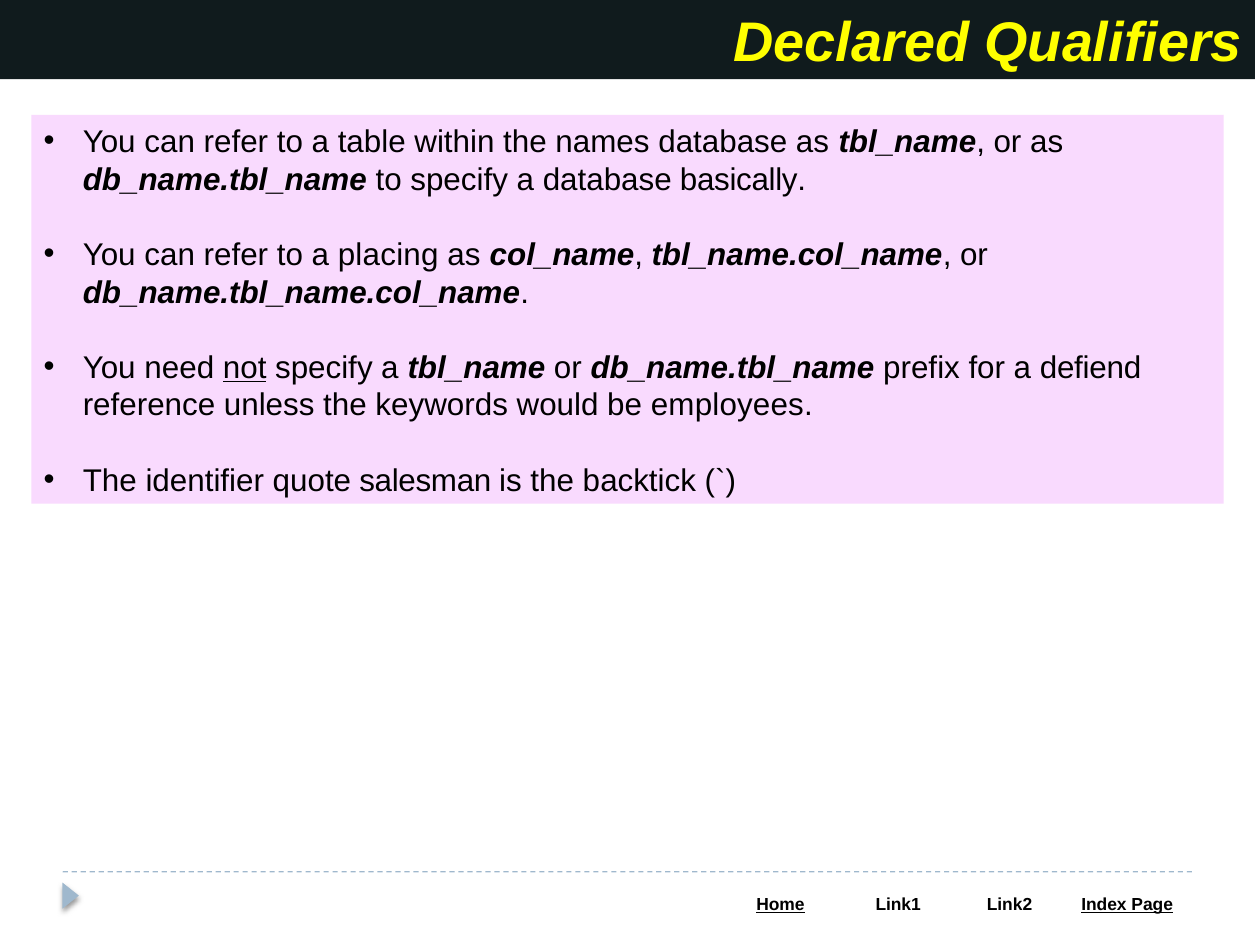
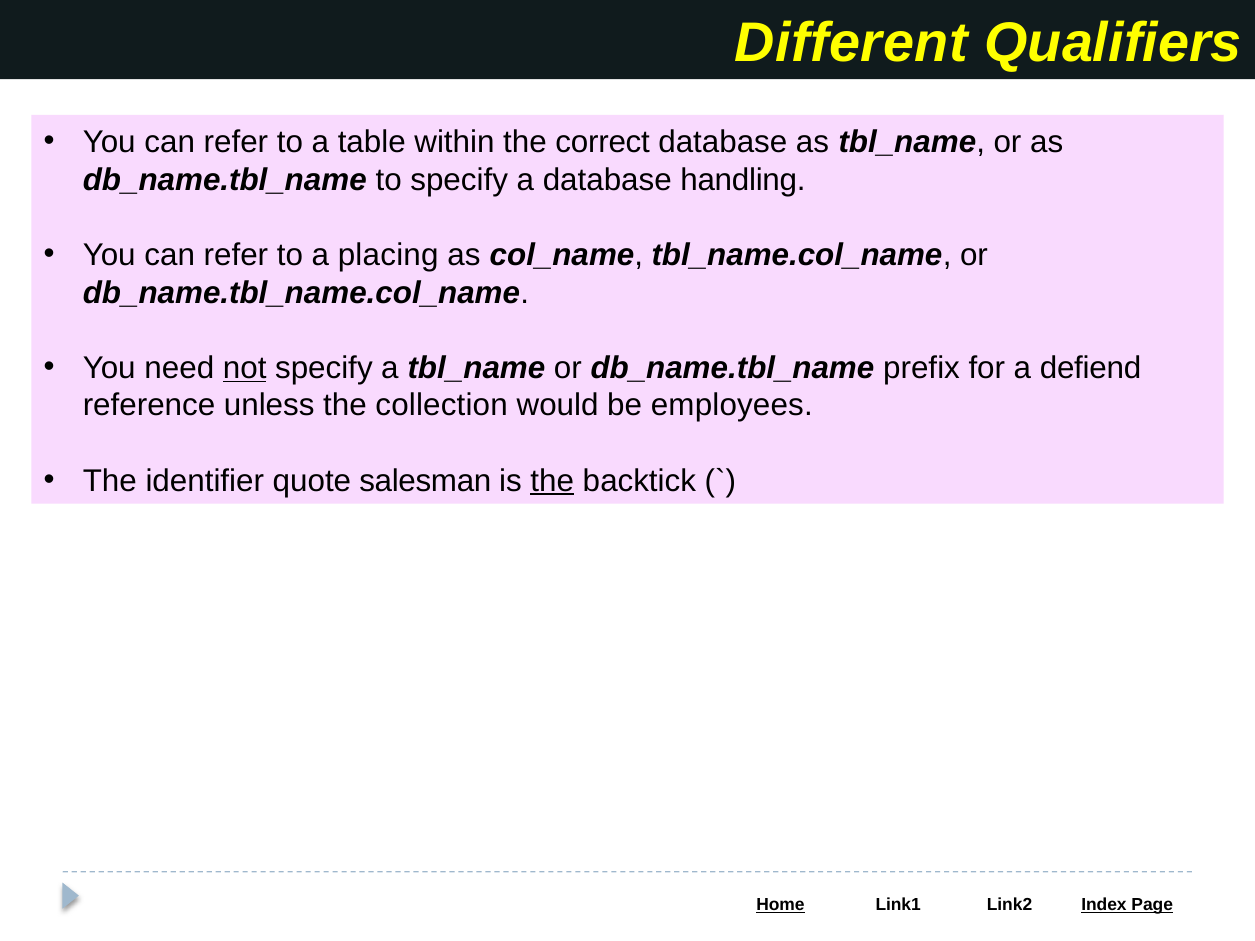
Declared: Declared -> Different
names: names -> correct
basically: basically -> handling
keywords: keywords -> collection
the at (552, 481) underline: none -> present
